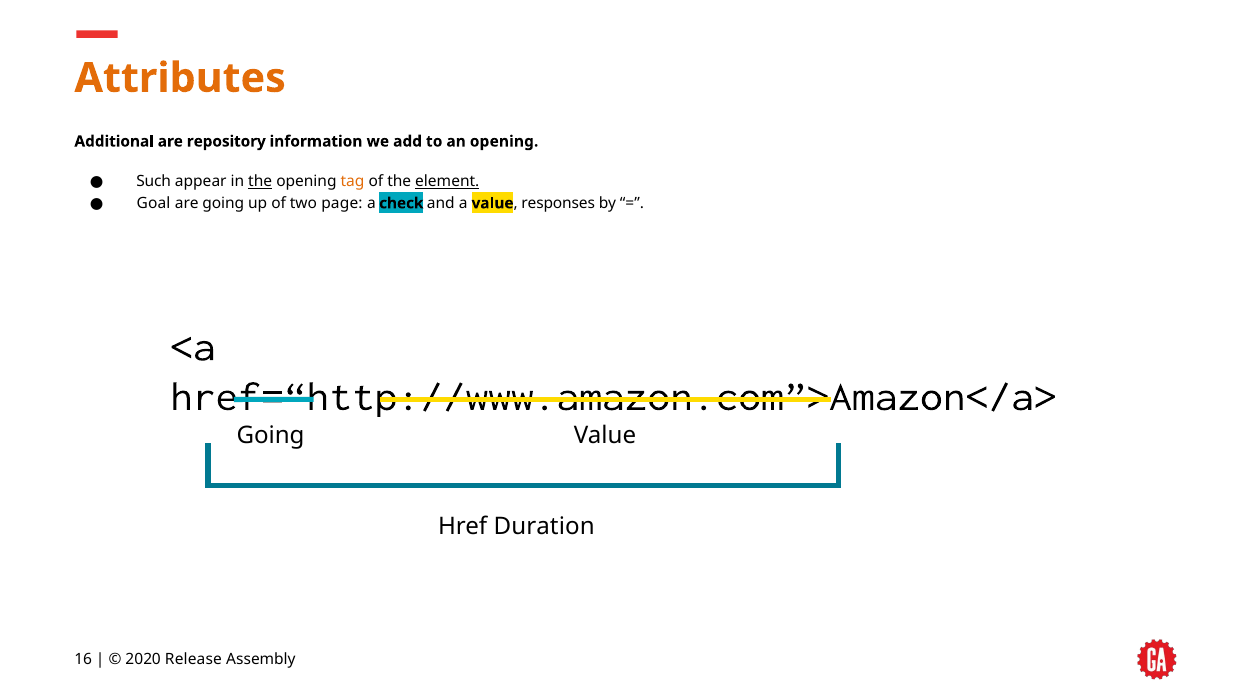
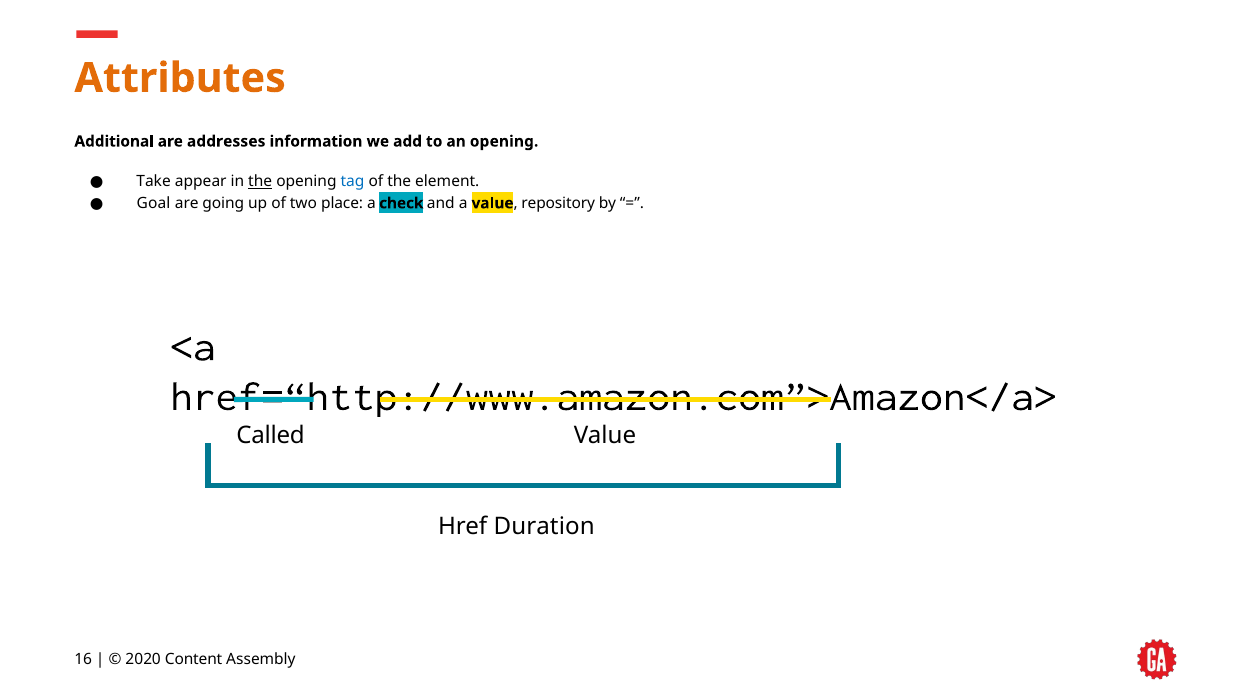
repository: repository -> addresses
Such: Such -> Take
tag colour: orange -> blue
element underline: present -> none
page: page -> place
responses: responses -> repository
Going at (271, 435): Going -> Called
Release: Release -> Content
